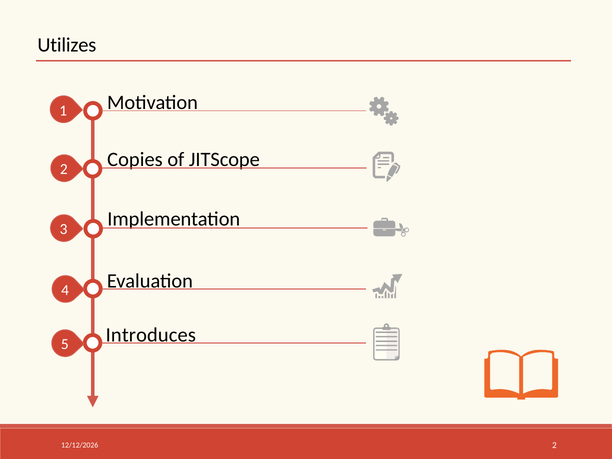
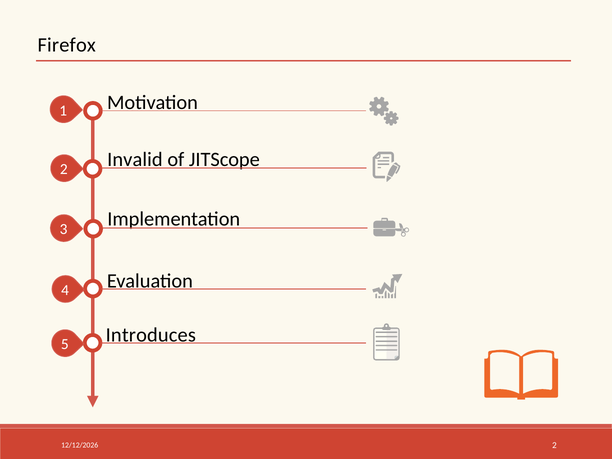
Utilizes: Utilizes -> Firefox
Copies: Copies -> Invalid
